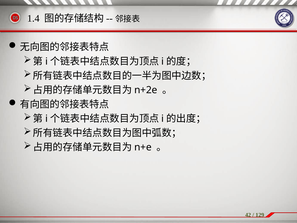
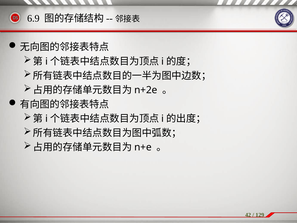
1.4: 1.4 -> 6.9
